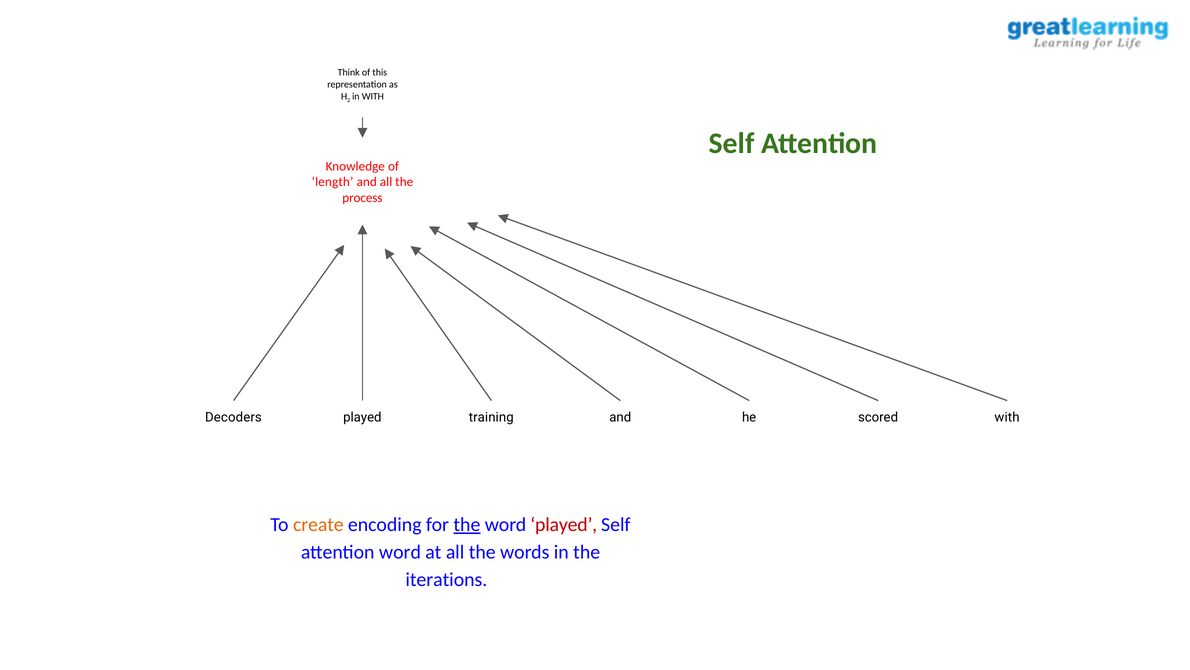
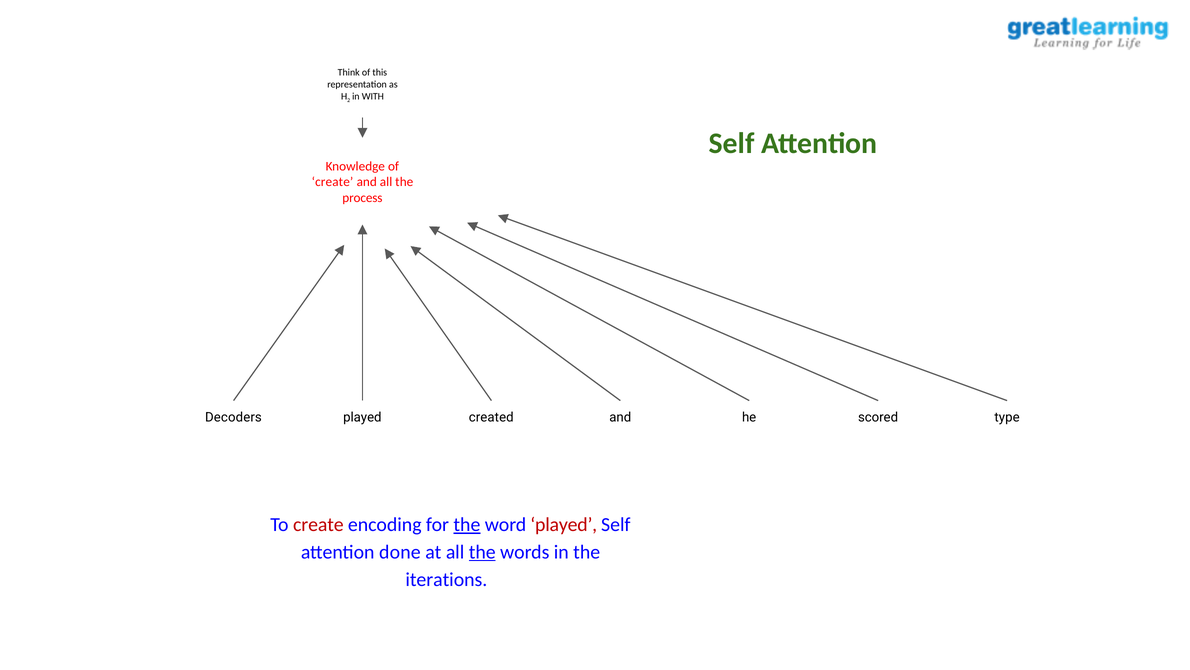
length at (333, 182): length -> create
training: training -> created
scored with: with -> type
create at (318, 524) colour: orange -> red
attention word: word -> done
the at (482, 552) underline: none -> present
